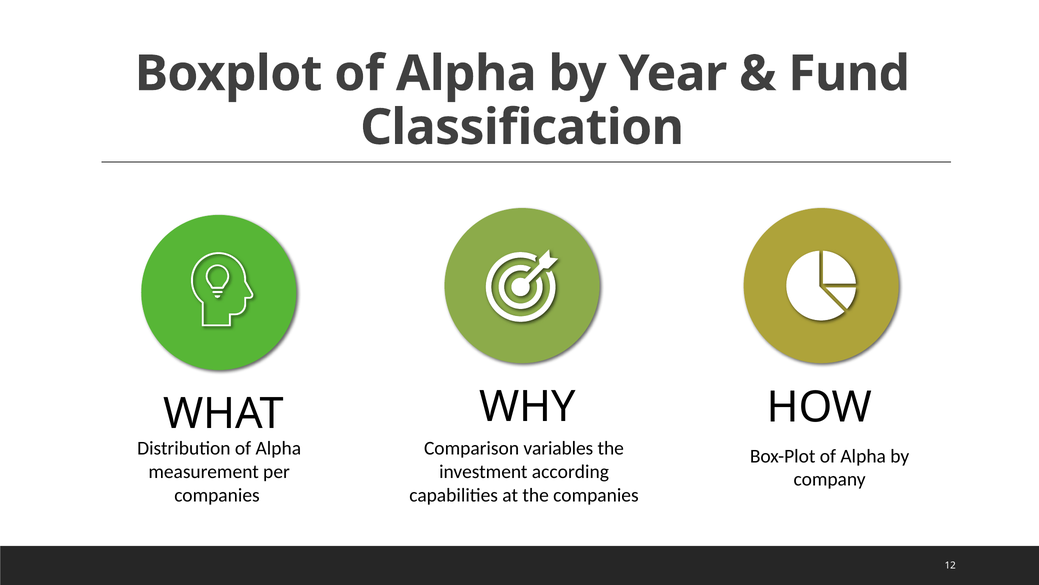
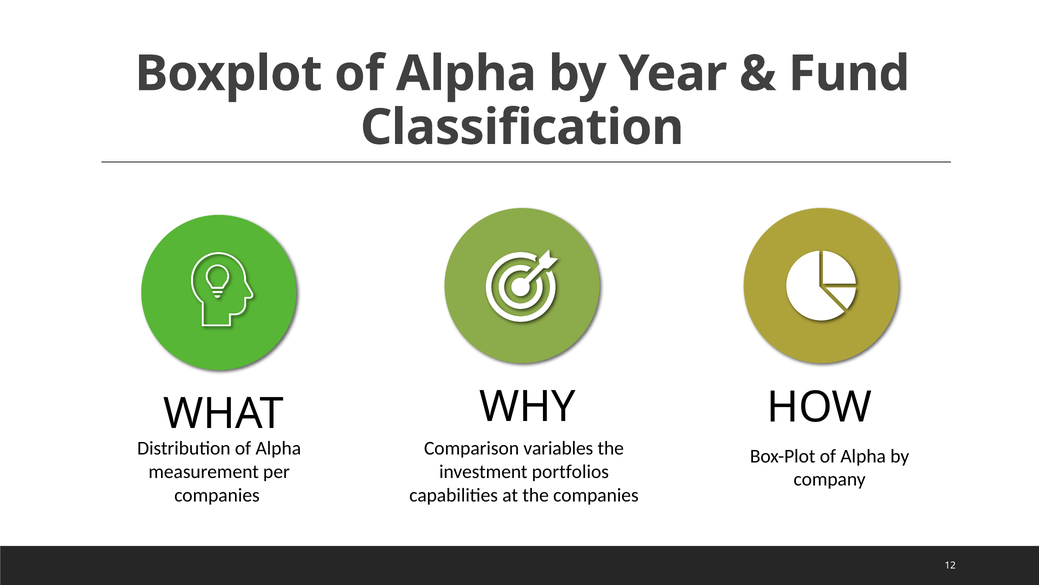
according: according -> portfolios
